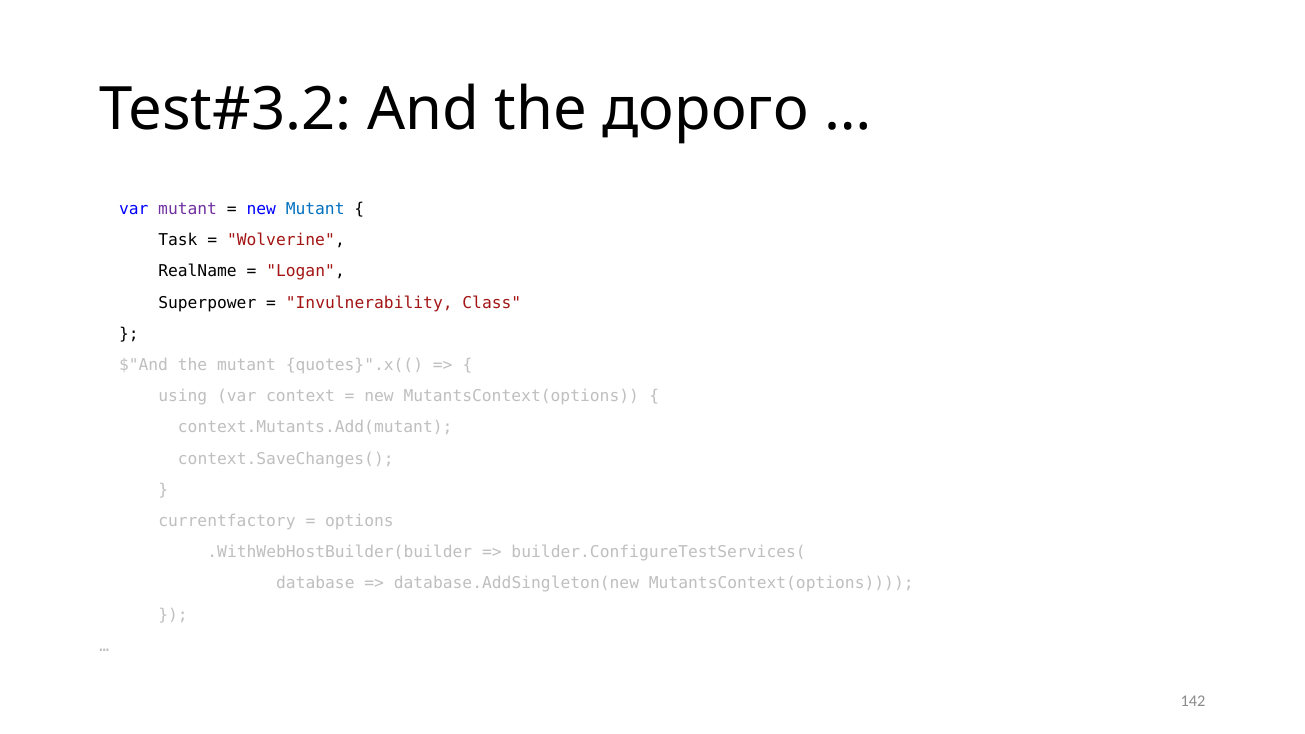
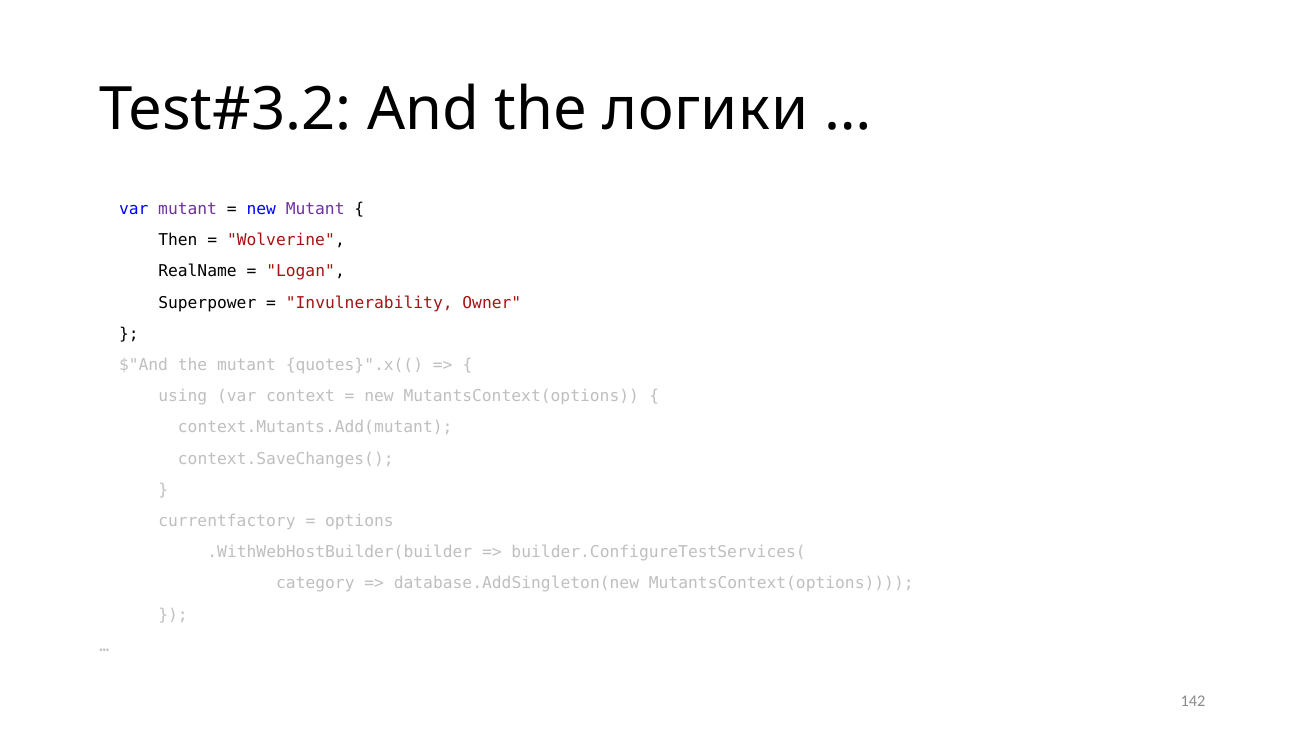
дорого: дорого -> логики
Mutant at (315, 209) colour: blue -> purple
Task: Task -> Then
Class: Class -> Owner
database: database -> category
